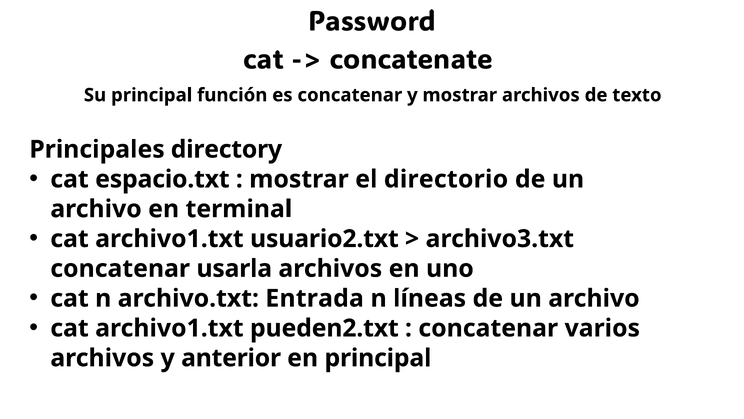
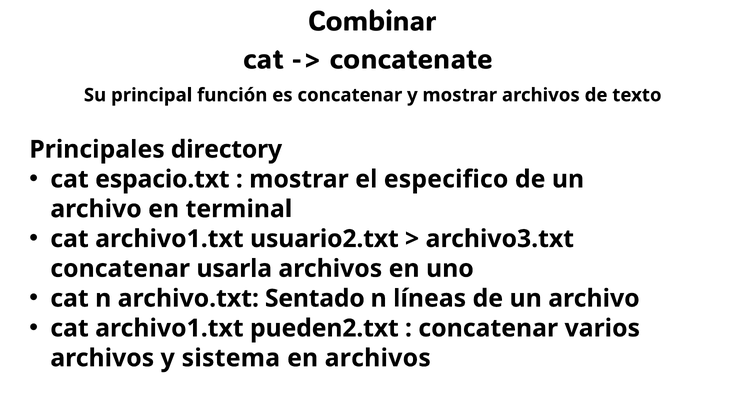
Password: Password -> Combinar
directorio: directorio -> especifico
Entrada: Entrada -> Sentado
anterior: anterior -> sistema
en principal: principal -> archivos
